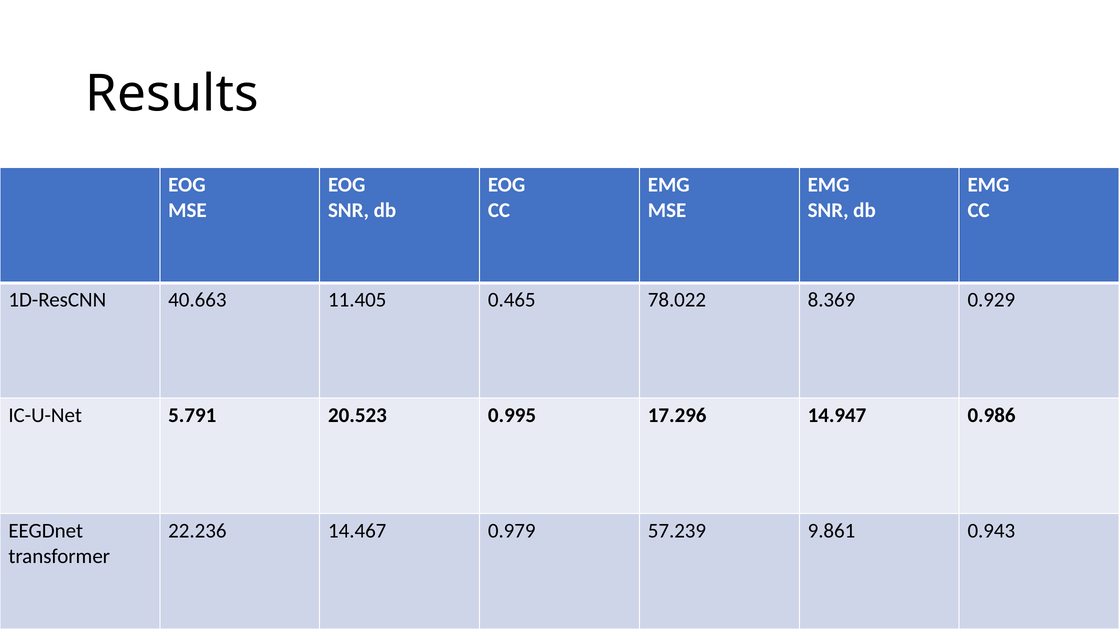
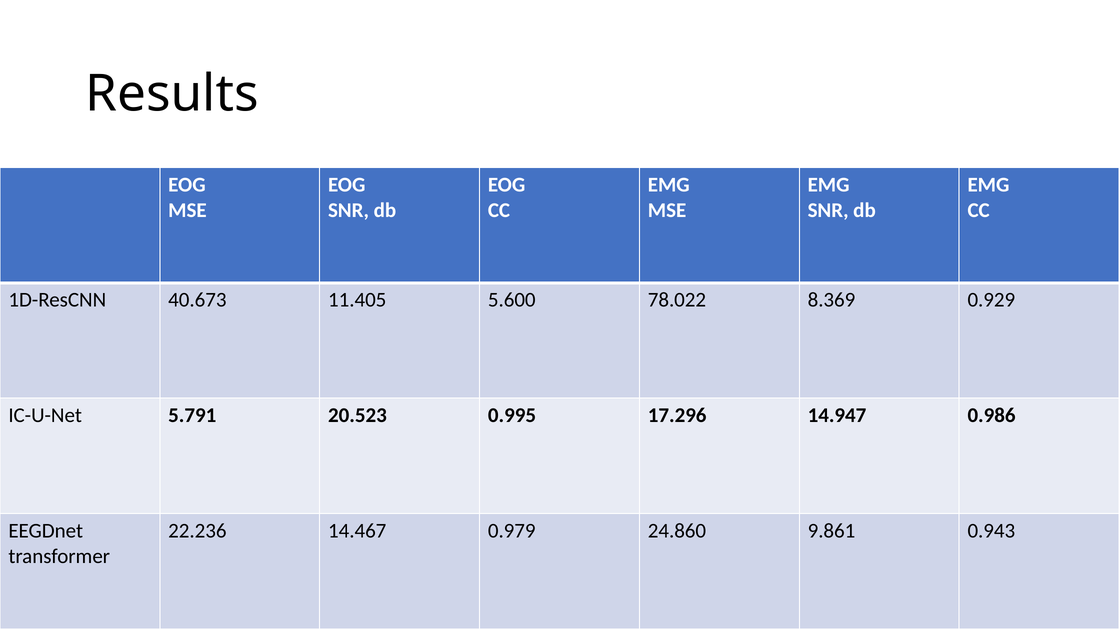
40.663: 40.663 -> 40.673
0.465: 0.465 -> 5.600
57.239: 57.239 -> 24.860
